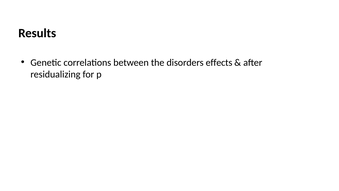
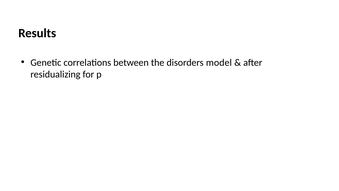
effects: effects -> model
